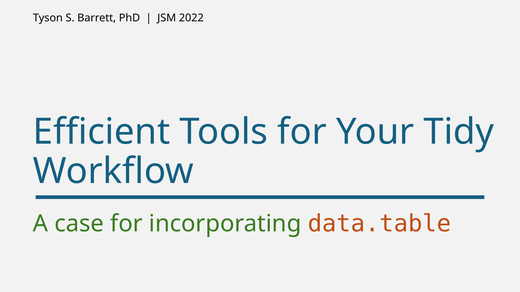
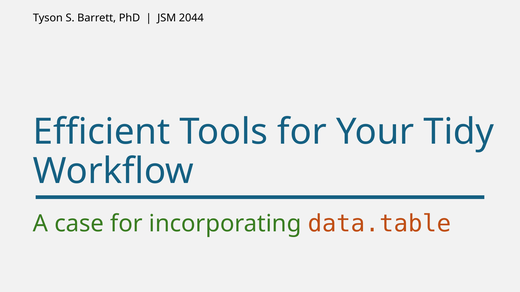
2022: 2022 -> 2044
